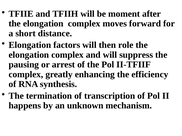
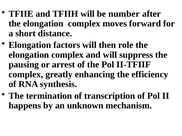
moment: moment -> number
